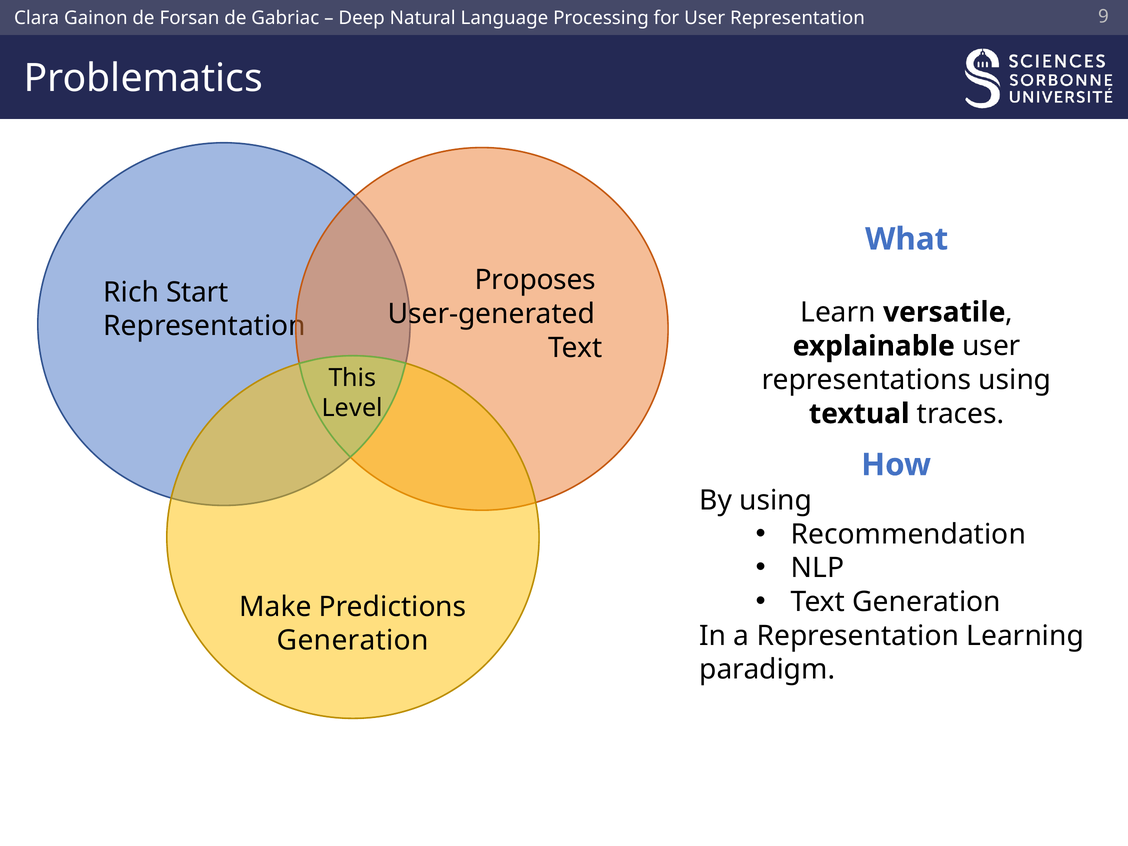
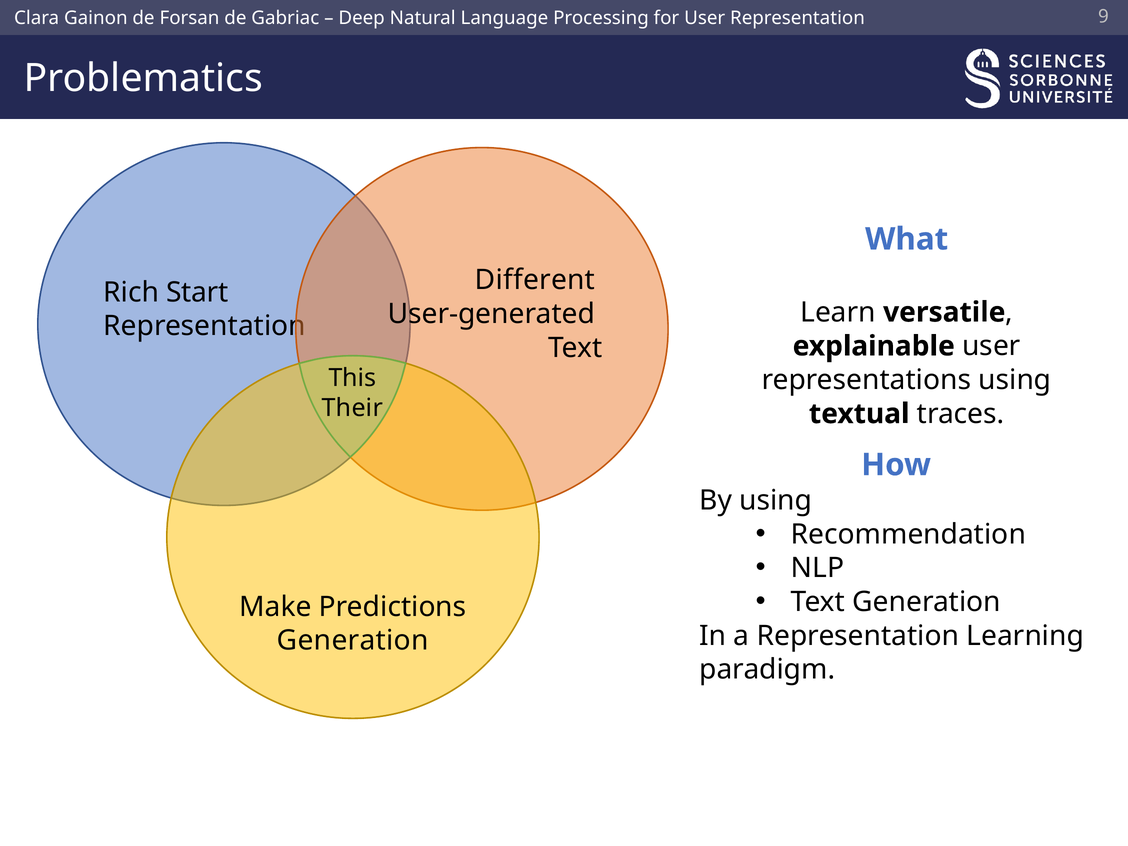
Proposes: Proposes -> Different
Level: Level -> Their
